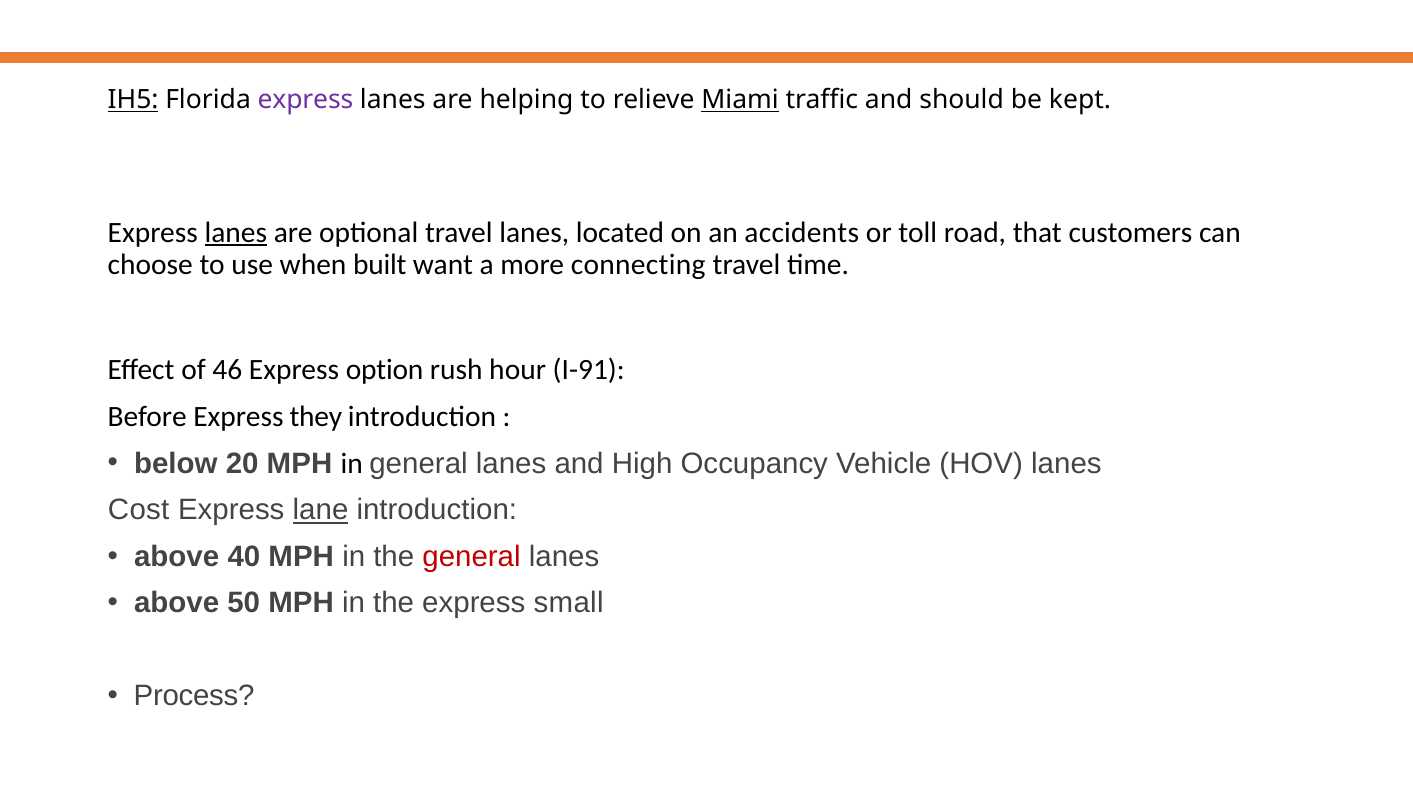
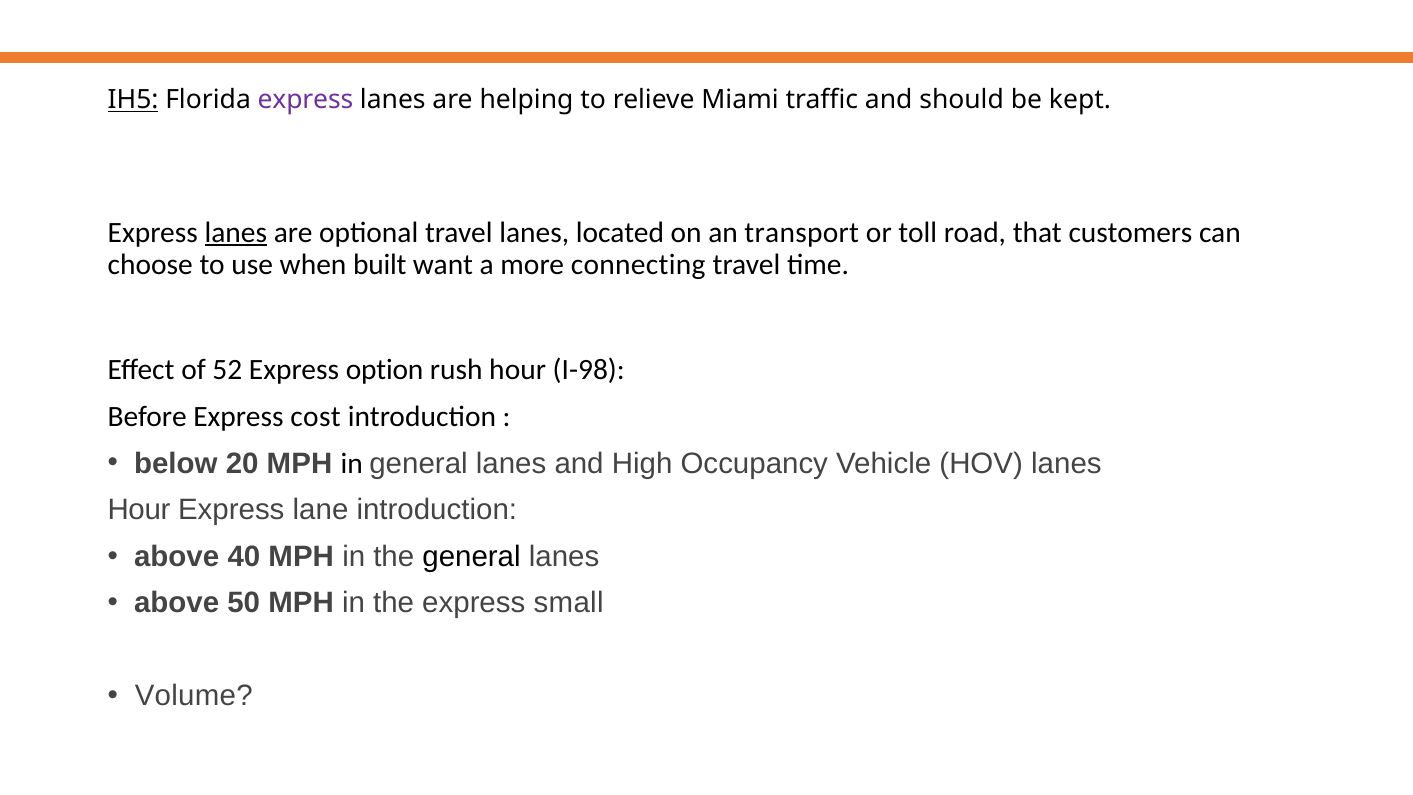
Miami underline: present -> none
accidents: accidents -> transport
46: 46 -> 52
I-91: I-91 -> I-98
they: they -> cost
Cost at (139, 510): Cost -> Hour
lane underline: present -> none
general at (471, 556) colour: red -> black
Process: Process -> Volume
